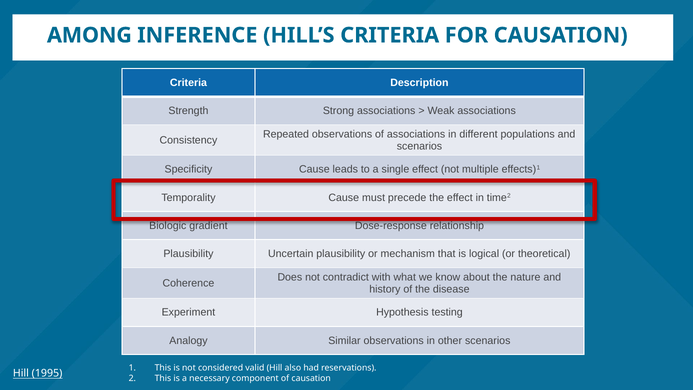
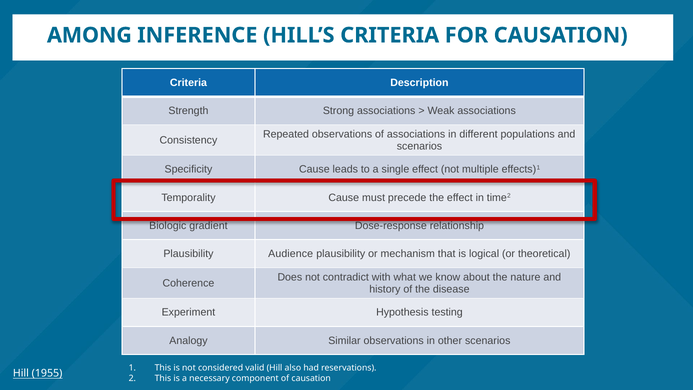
Uncertain: Uncertain -> Audience
1995: 1995 -> 1955
